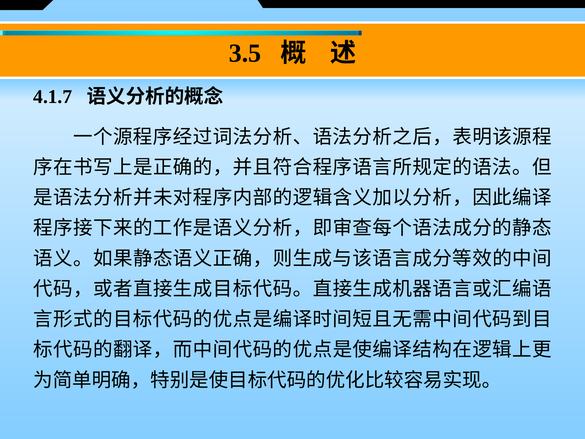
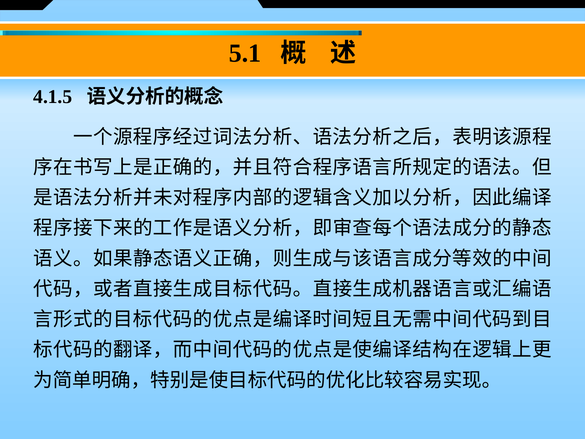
3.5: 3.5 -> 5.1
4.1.7: 4.1.7 -> 4.1.5
